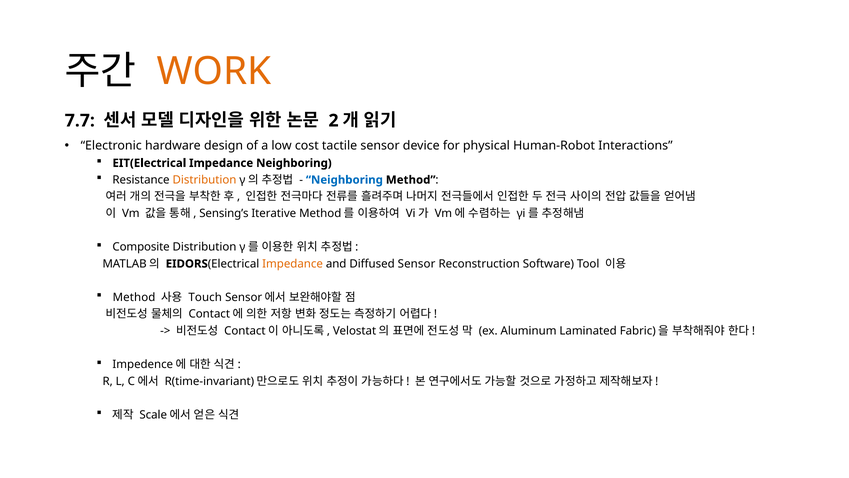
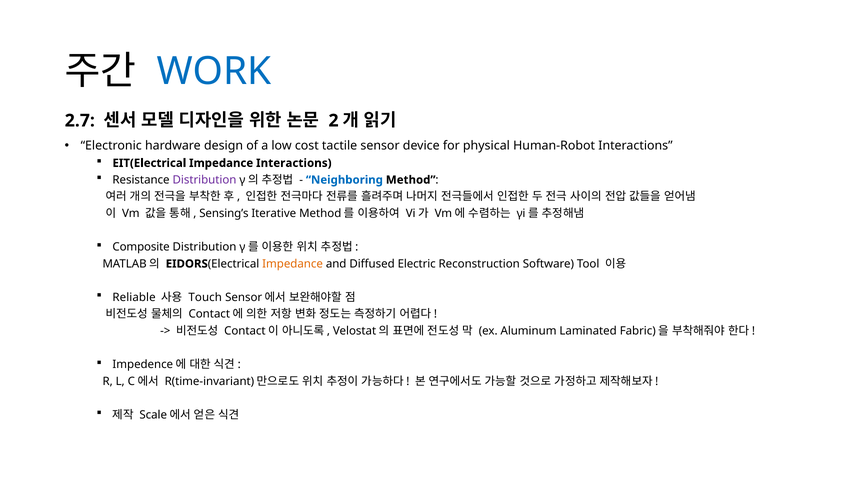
WORK colour: orange -> blue
7.7: 7.7 -> 2.7
Impedance Neighboring: Neighboring -> Interactions
Distribution at (205, 180) colour: orange -> purple
Diffused Sensor: Sensor -> Electric
Method at (134, 297): Method -> Reliable
